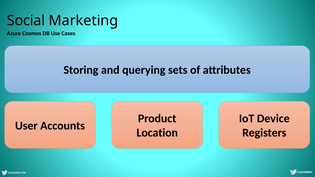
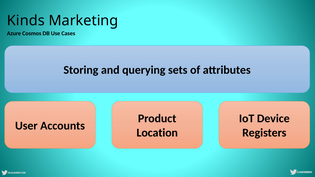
Social: Social -> Kinds
